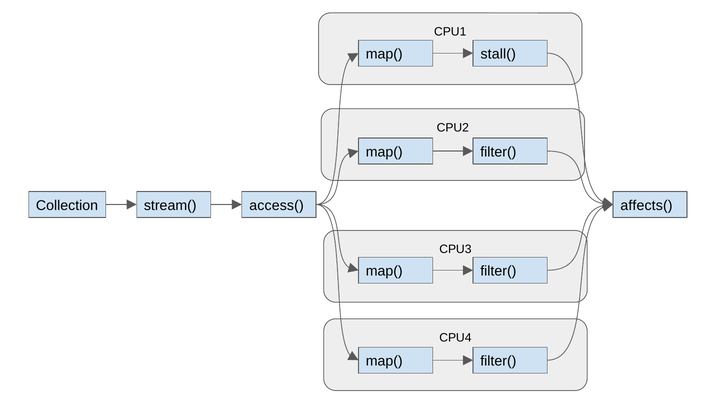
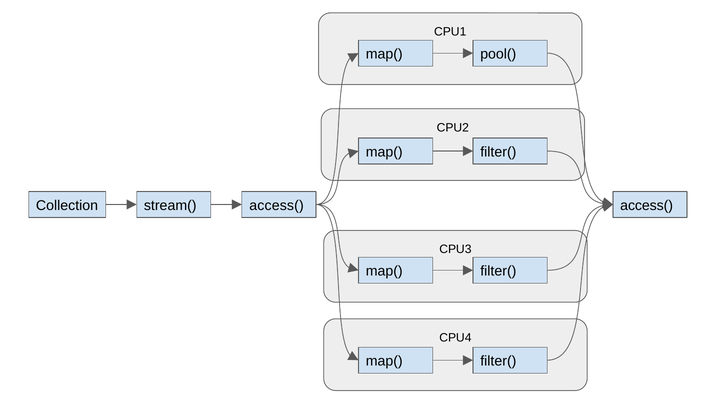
stall(: stall( -> pool(
affects( at (646, 205): affects( -> access(
